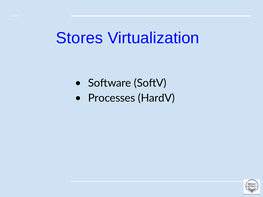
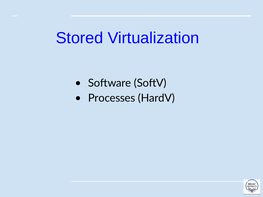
Stores: Stores -> Stored
